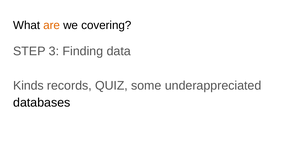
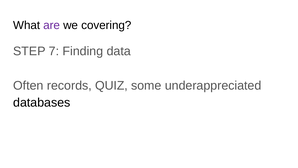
are colour: orange -> purple
3: 3 -> 7
Kinds: Kinds -> Often
